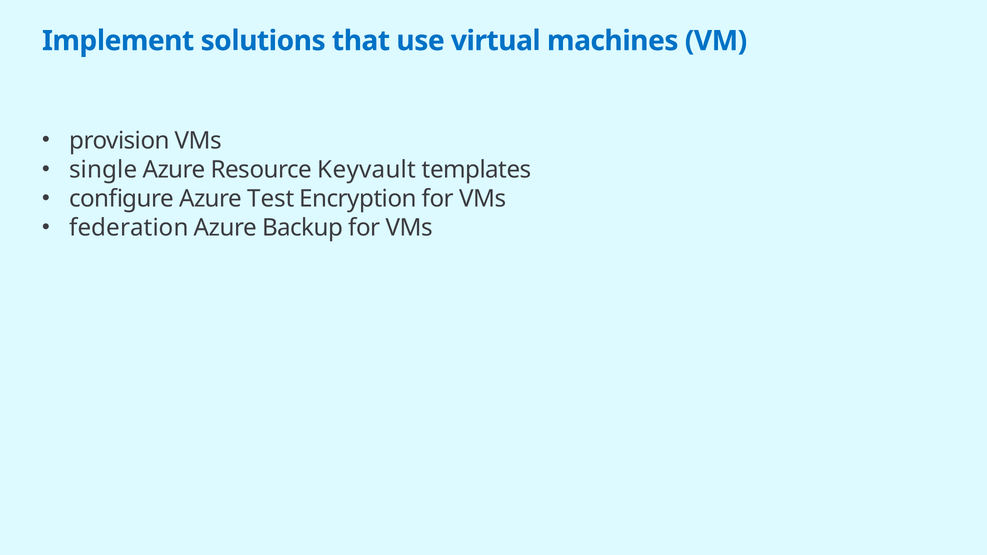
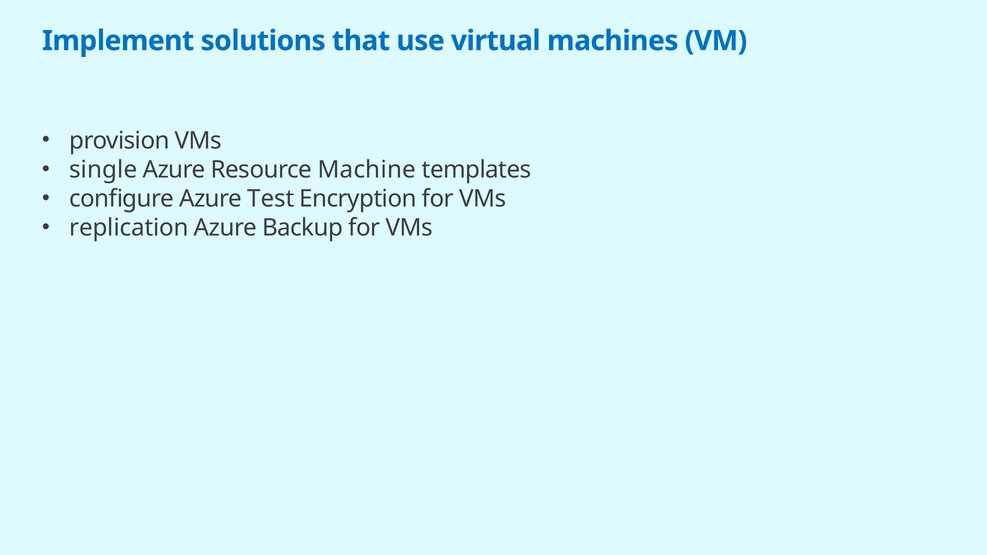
Keyvault: Keyvault -> Machine
federation: federation -> replication
